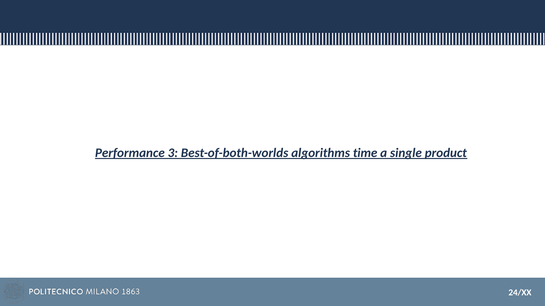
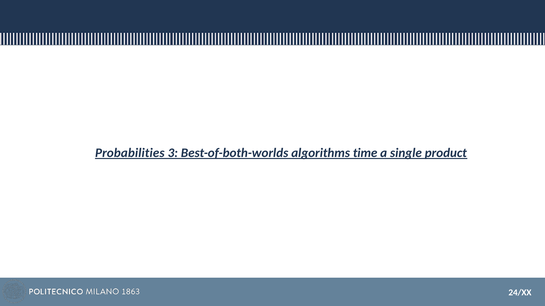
Performance: Performance -> Probabilities
